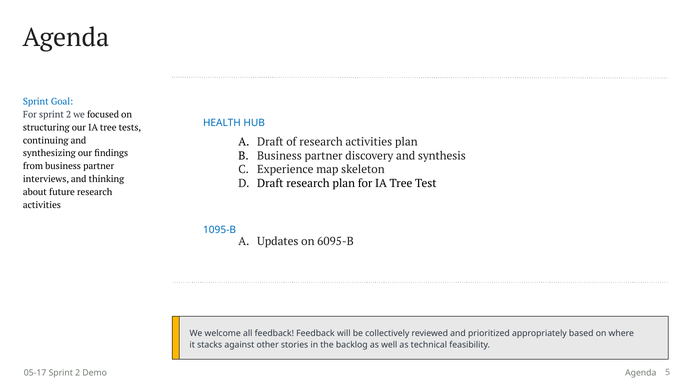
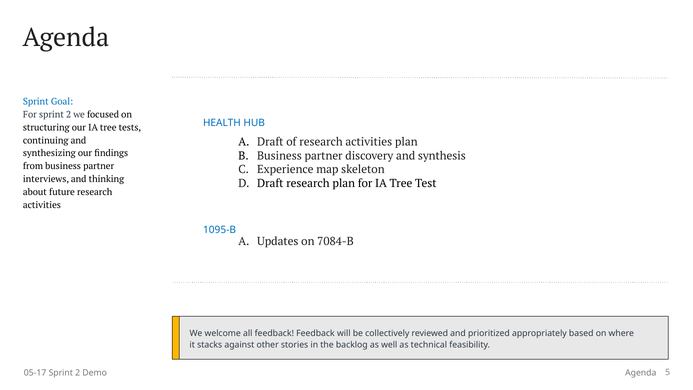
6095-B: 6095-B -> 7084-B
